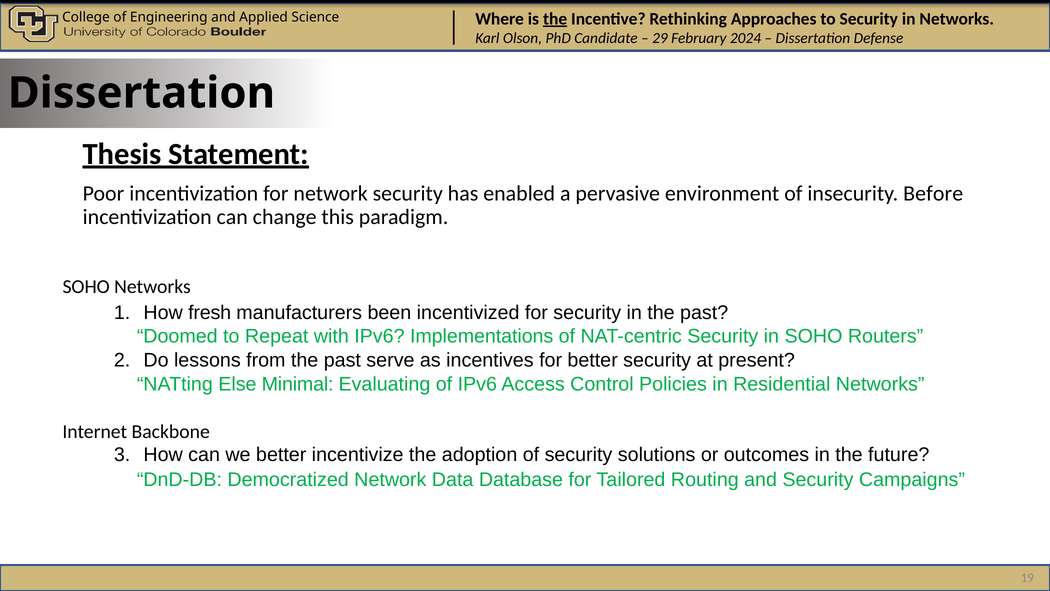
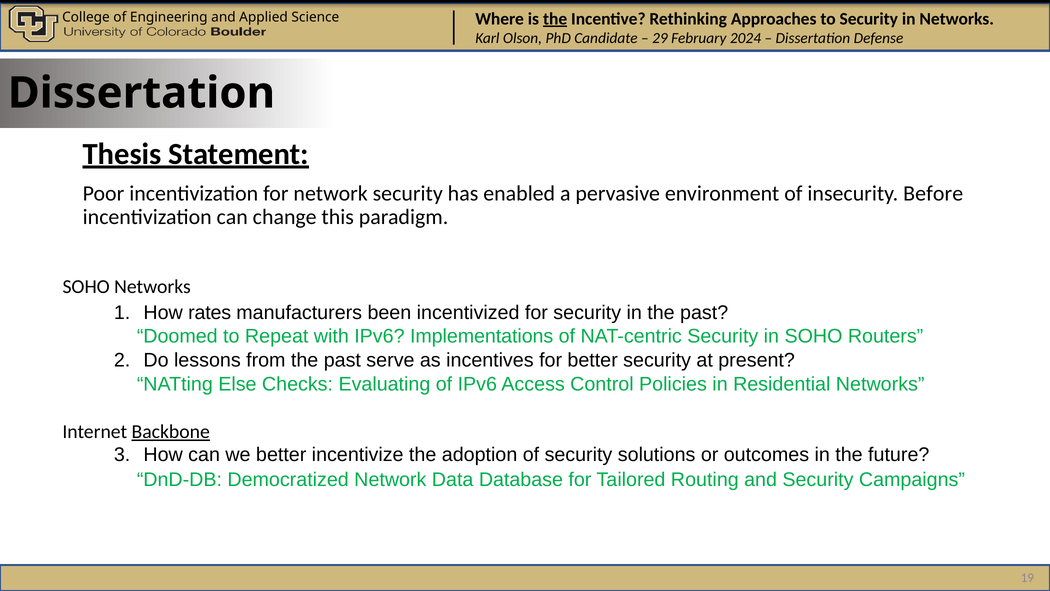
fresh: fresh -> rates
Minimal: Minimal -> Checks
Backbone underline: none -> present
